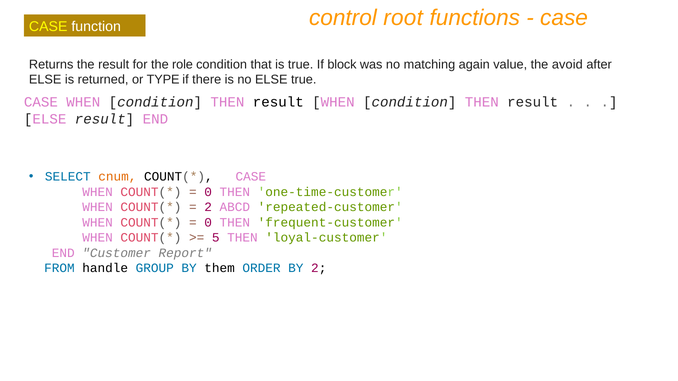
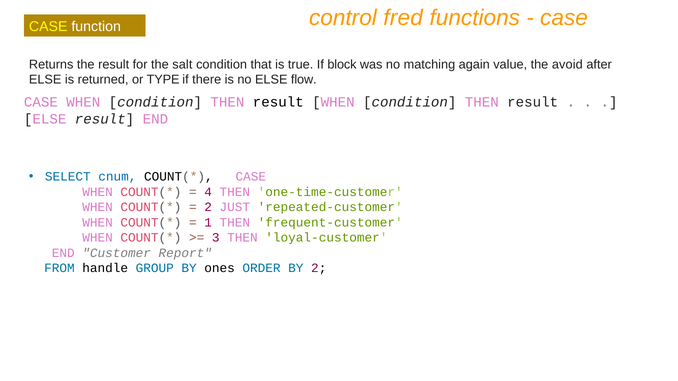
root: root -> fred
role: role -> salt
ELSE true: true -> flow
cnum colour: orange -> blue
0 at (208, 192): 0 -> 4
ABCD: ABCD -> JUST
0 at (208, 223): 0 -> 1
5: 5 -> 3
them: them -> ones
